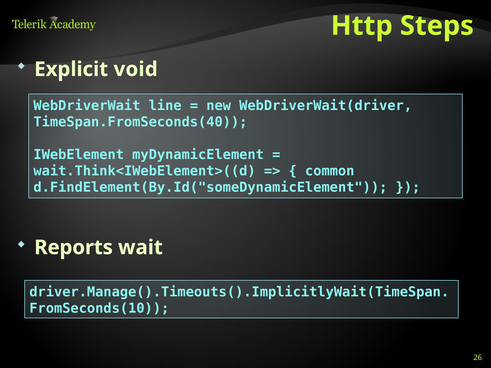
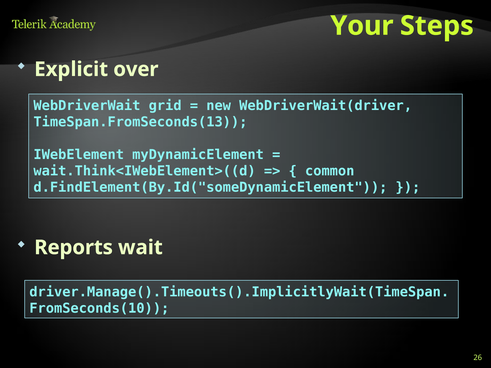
Http: Http -> Your
void: void -> over
line: line -> grid
TimeSpan.FromSeconds(40: TimeSpan.FromSeconds(40 -> TimeSpan.FromSeconds(13
